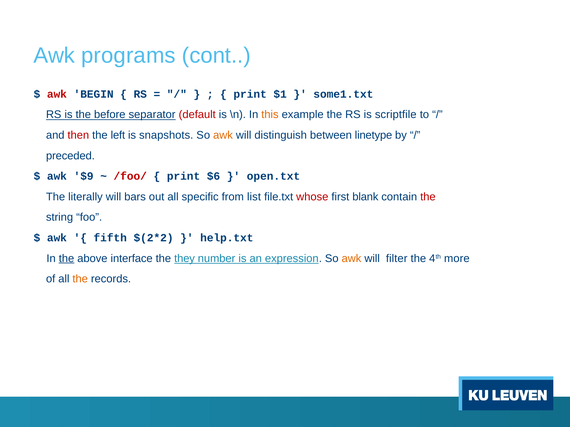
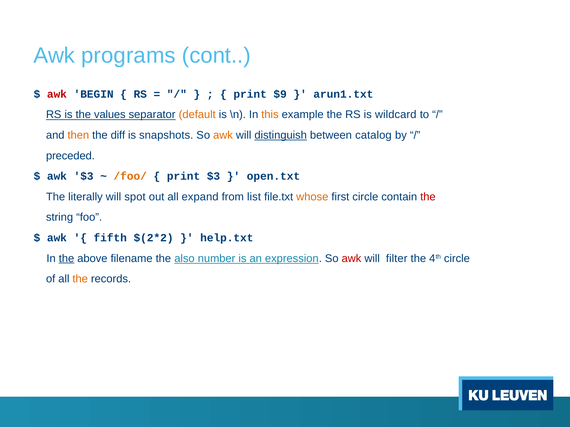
$1: $1 -> $9
some1.txt: some1.txt -> arun1.txt
before: before -> values
default colour: red -> orange
scriptfile: scriptfile -> wildcard
then colour: red -> orange
left: left -> diff
distinguish underline: none -> present
linetype: linetype -> catalog
awk $9: $9 -> $3
/foo/ colour: red -> orange
print $6: $6 -> $3
bars: bars -> spot
specific: specific -> expand
whose colour: red -> orange
first blank: blank -> circle
interface: interface -> filename
they: they -> also
awk at (351, 259) colour: orange -> red
4th more: more -> circle
